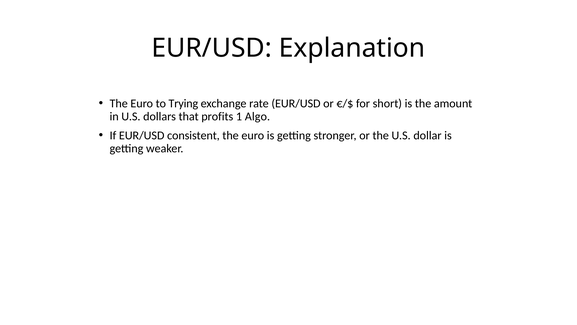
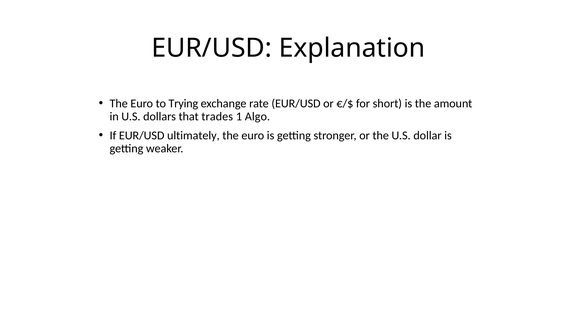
profits: profits -> trades
consistent: consistent -> ultimately
